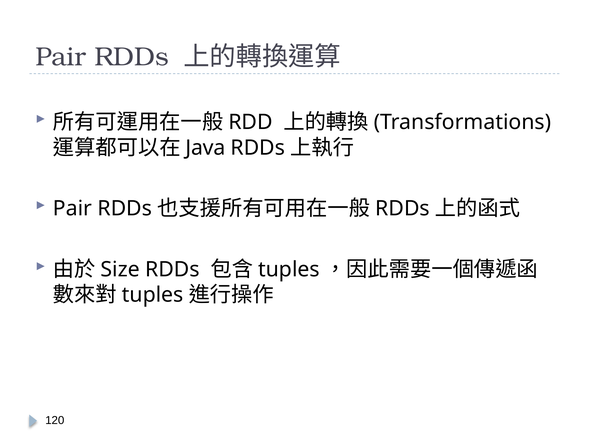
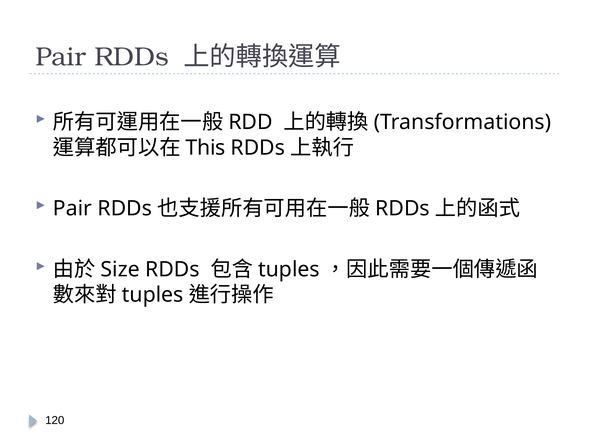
Java: Java -> This
